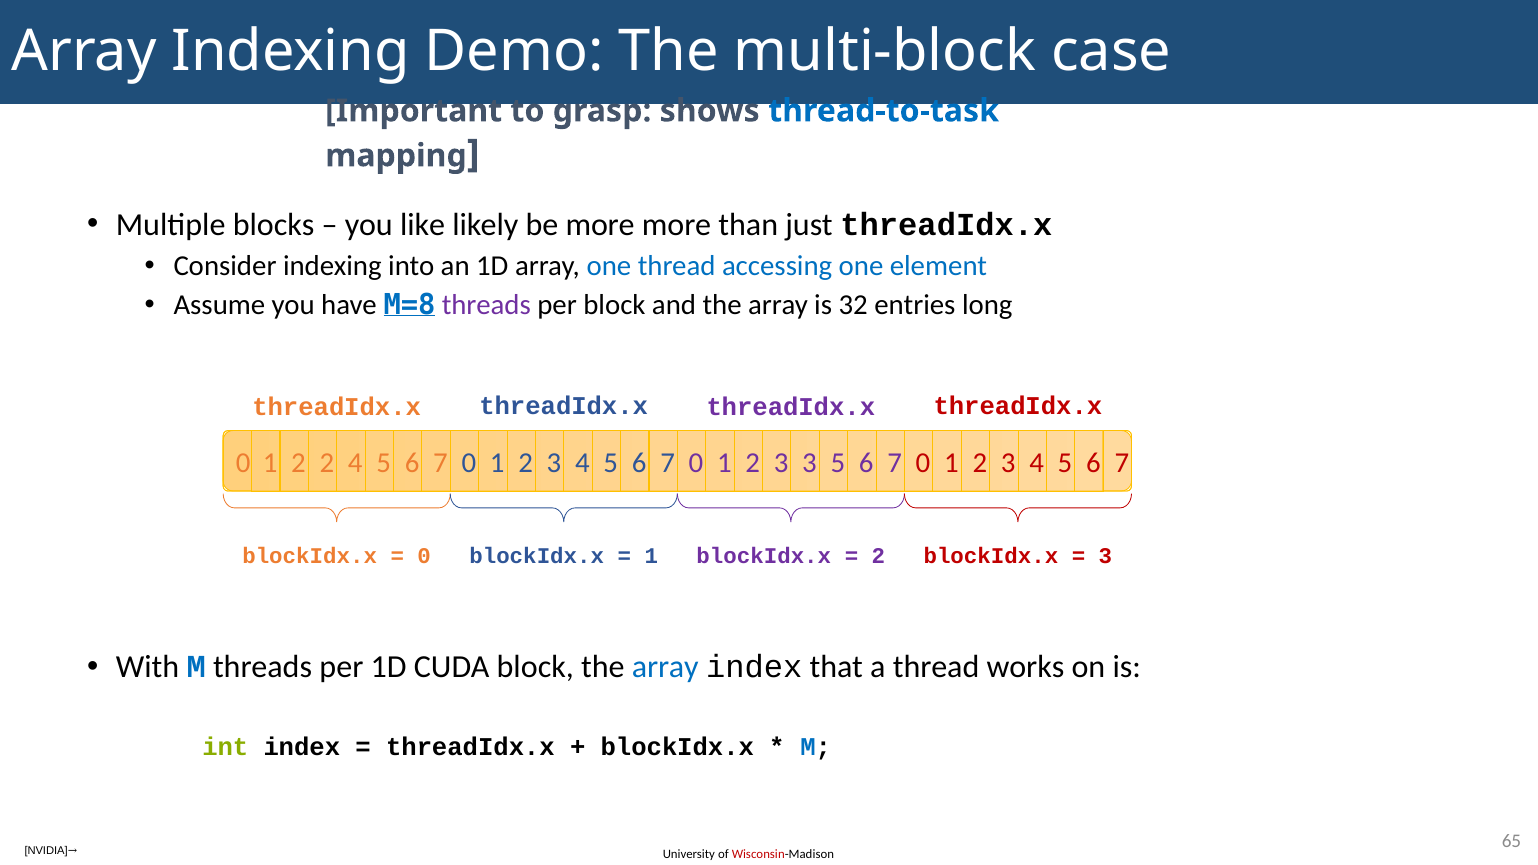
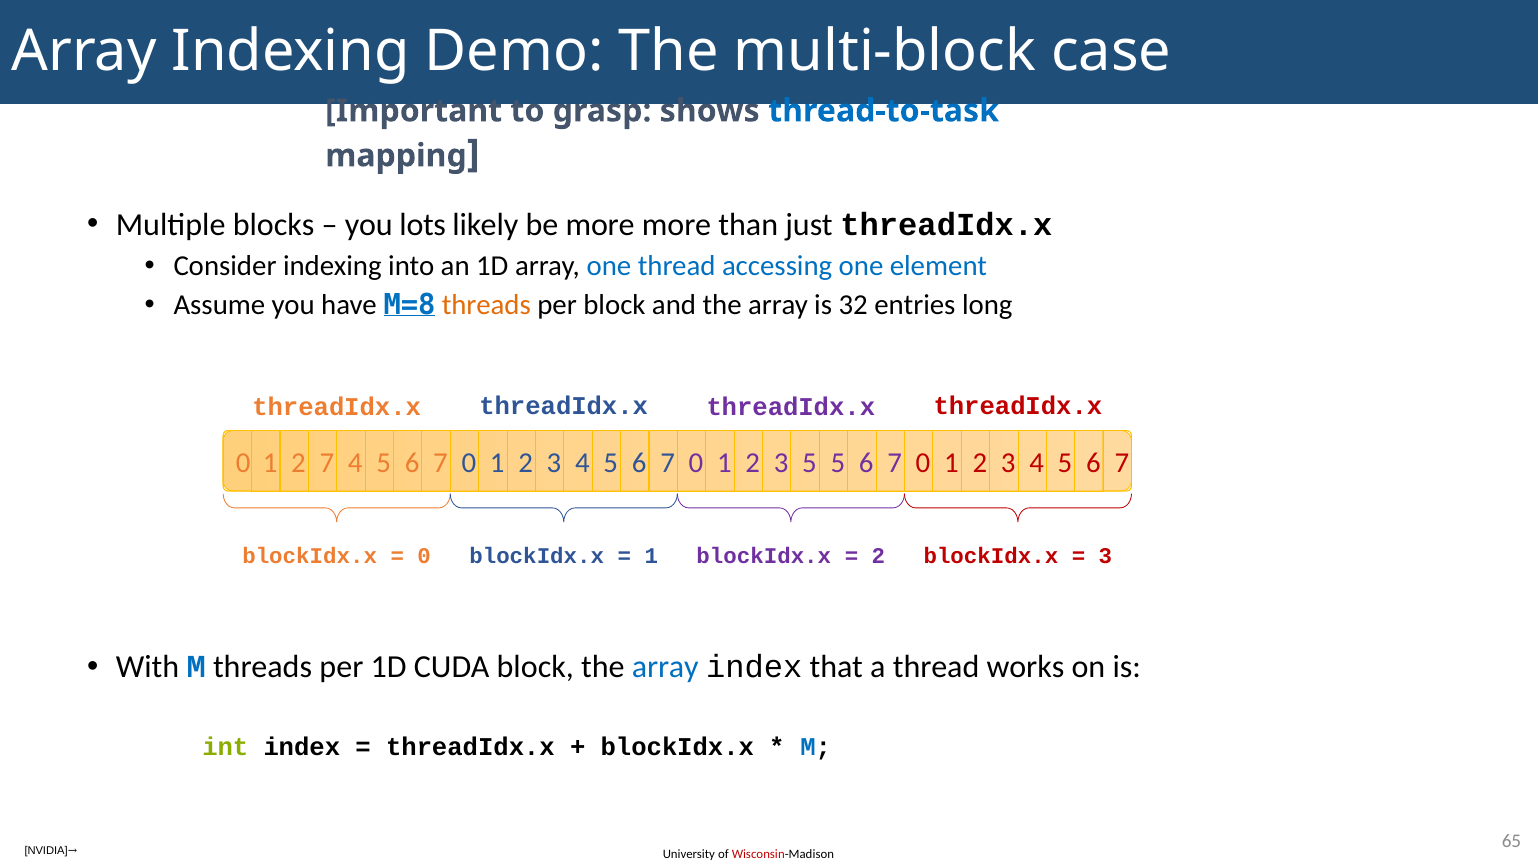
like: like -> lots
threads at (486, 305) colour: purple -> orange
2 2: 2 -> 7
3 3: 3 -> 5
